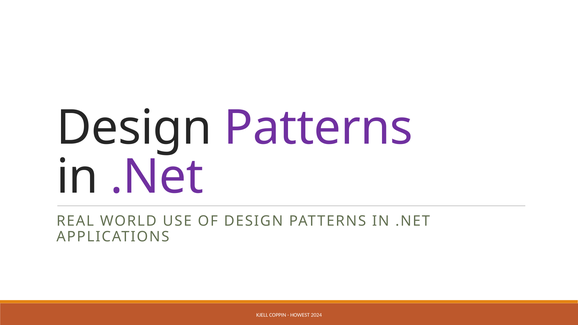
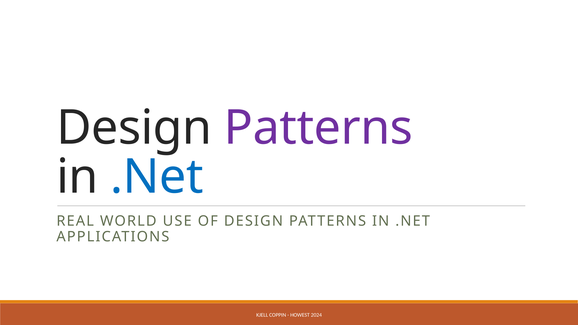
.Net at (157, 177) colour: purple -> blue
